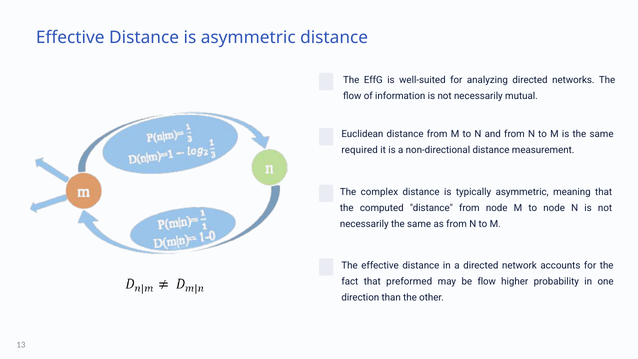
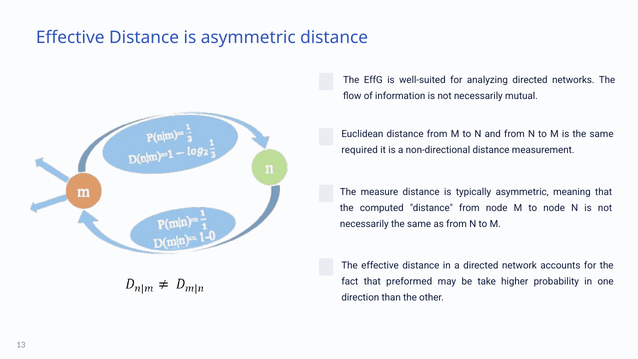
complex: complex -> measure
be flow: flow -> take
